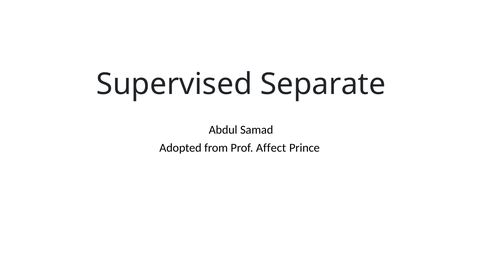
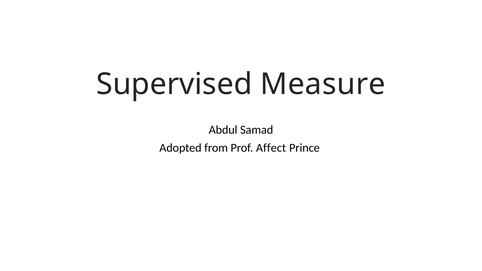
Separate: Separate -> Measure
